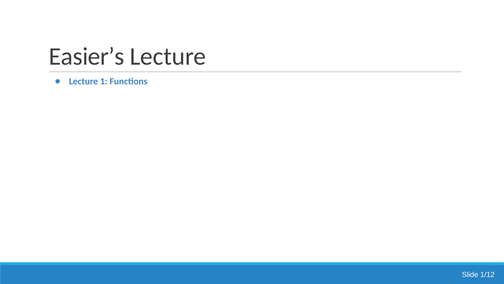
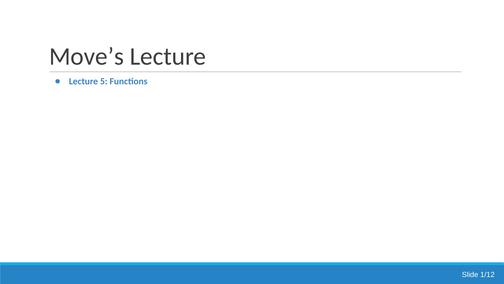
Easier’s: Easier’s -> Move’s
1: 1 -> 5
